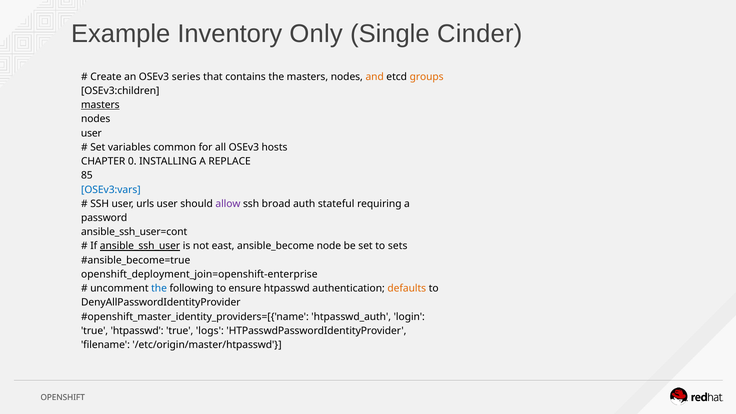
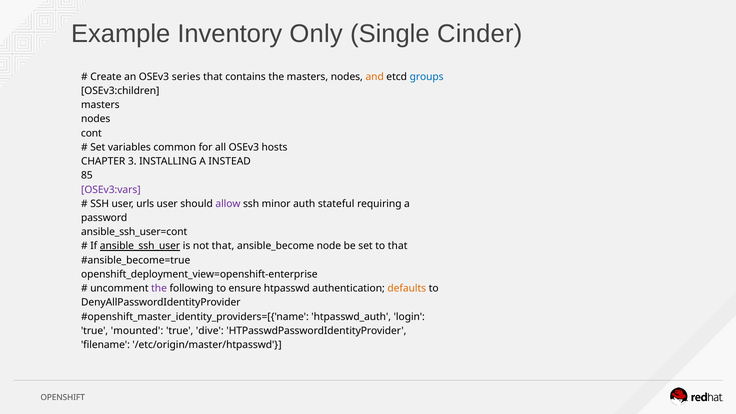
groups colour: orange -> blue
masters at (100, 105) underline: present -> none
user at (91, 133): user -> cont
0: 0 -> 3
REPLACE: REPLACE -> INSTEAD
OSEv3:vars colour: blue -> purple
broad: broad -> minor
not east: east -> that
to sets: sets -> that
openshift_deployment_join=openshift-enterprise: openshift_deployment_join=openshift-enterprise -> openshift_deployment_view=openshift-enterprise
the at (159, 288) colour: blue -> purple
true htpasswd: htpasswd -> mounted
logs: logs -> dive
